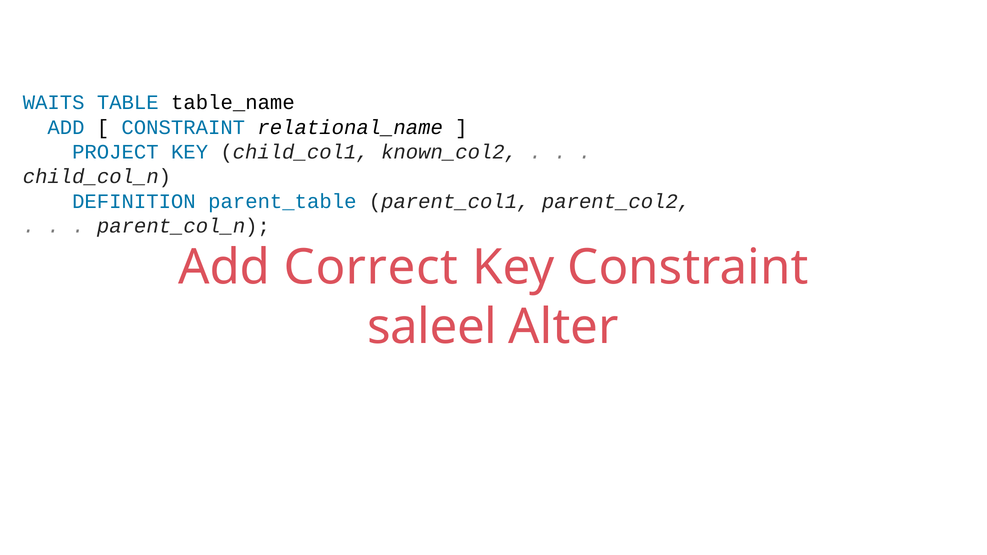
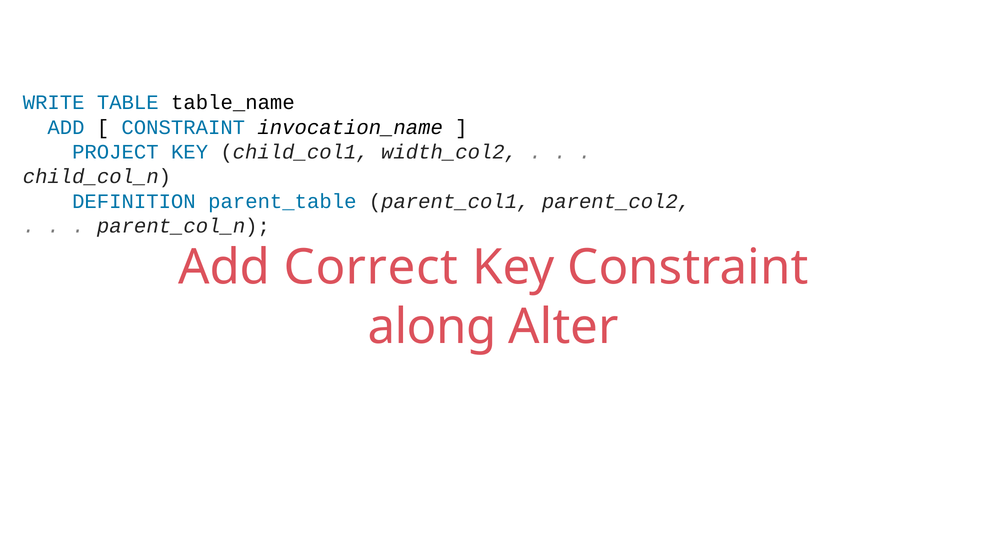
WAITS: WAITS -> WRITE
relational_name: relational_name -> invocation_name
known_col2: known_col2 -> width_col2
saleel: saleel -> along
